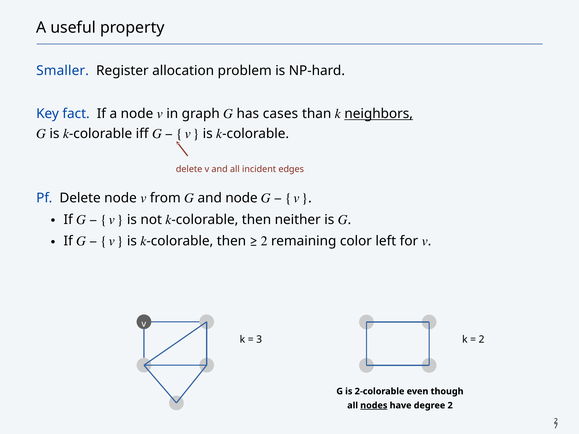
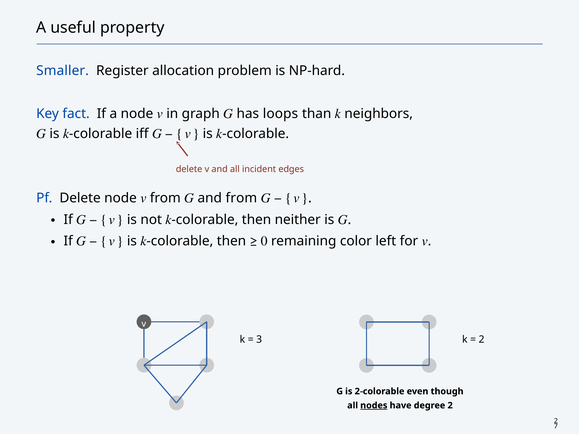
cases: cases -> loops
neighbors underline: present -> none
and node: node -> from
2 at (264, 241): 2 -> 0
